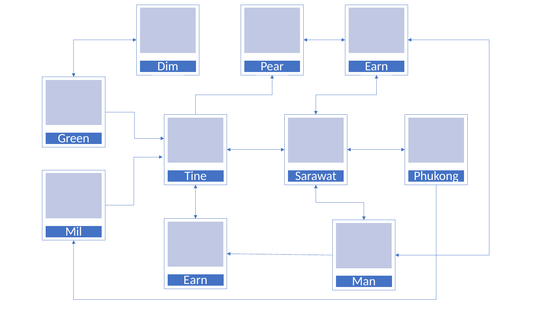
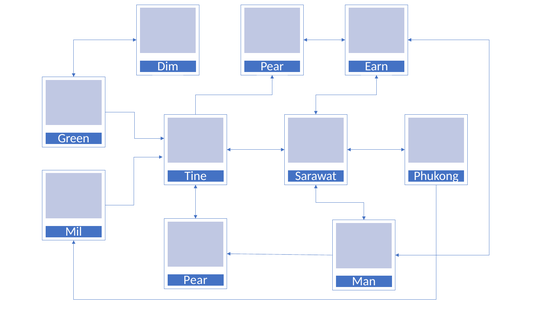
Earn at (195, 280): Earn -> Pear
